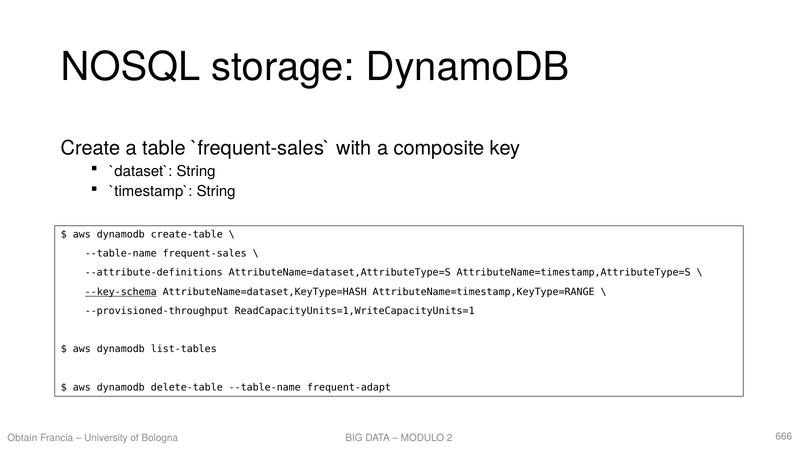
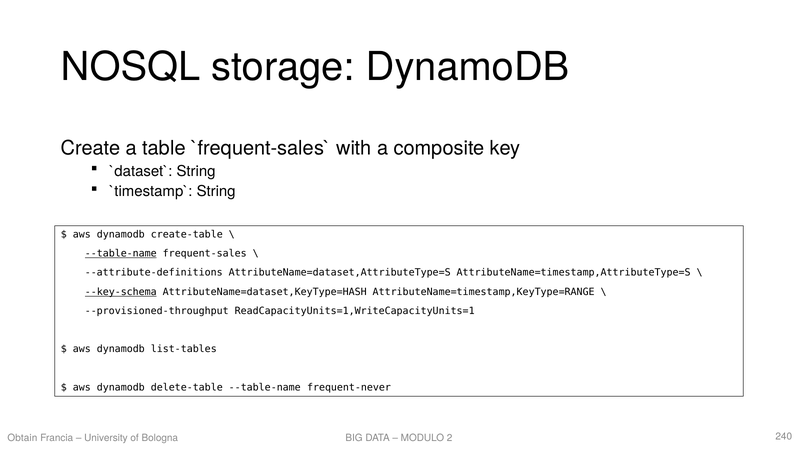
--table-name at (121, 254) underline: none -> present
frequent-adapt: frequent-adapt -> frequent-never
666: 666 -> 240
